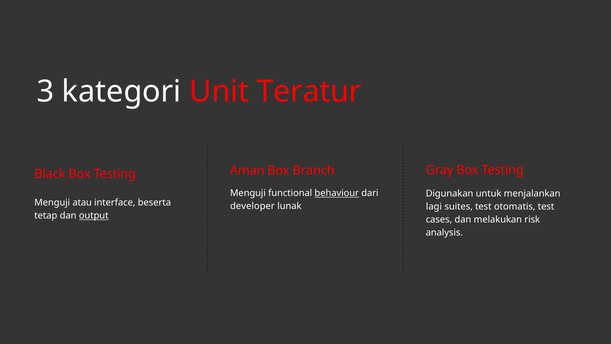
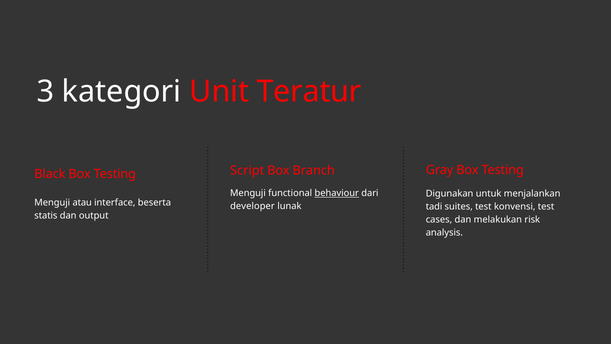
Aman: Aman -> Script
lagi: lagi -> tadi
otomatis: otomatis -> konvensi
tetap: tetap -> statis
output underline: present -> none
